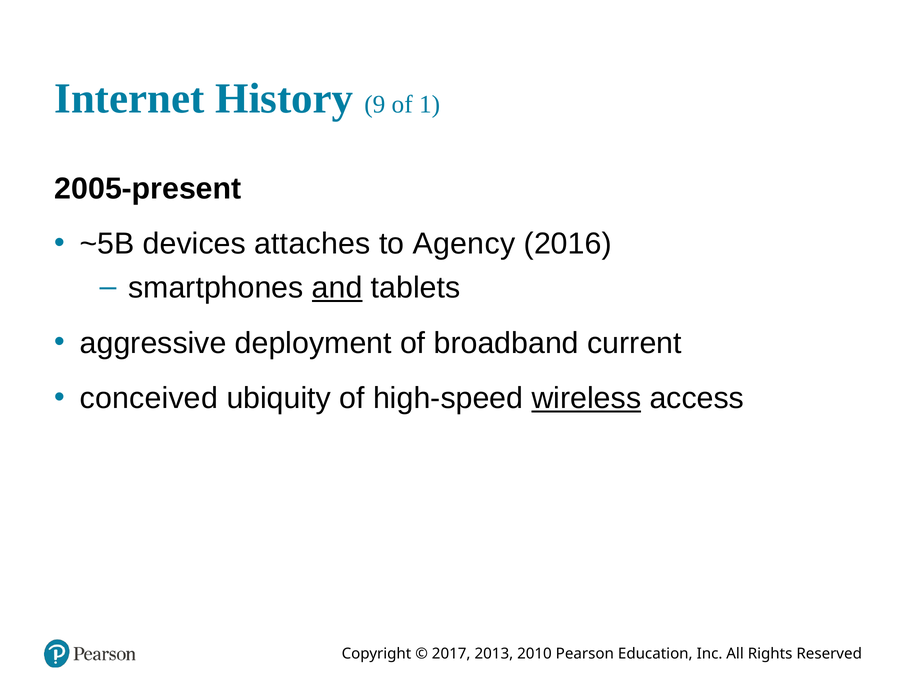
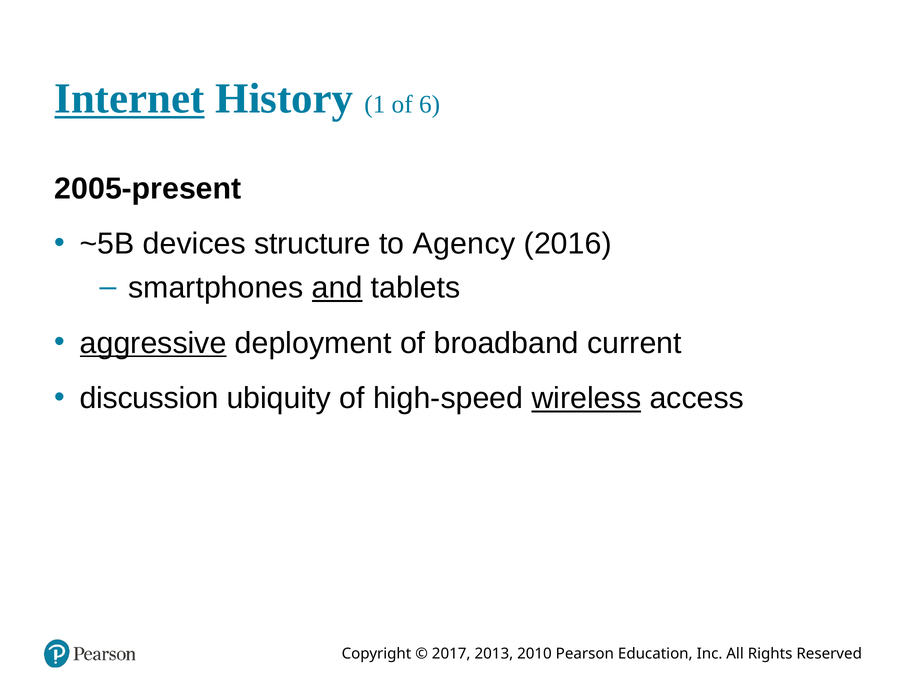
Internet underline: none -> present
9: 9 -> 1
1: 1 -> 6
attaches: attaches -> structure
aggressive underline: none -> present
conceived: conceived -> discussion
